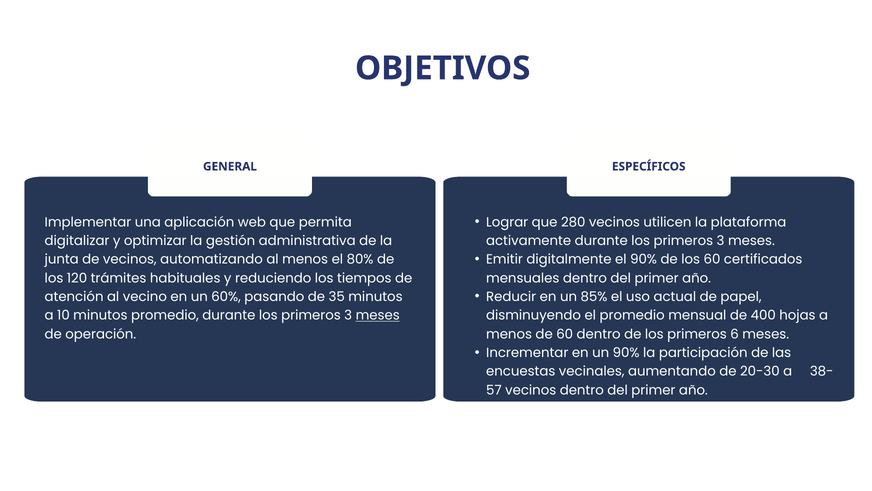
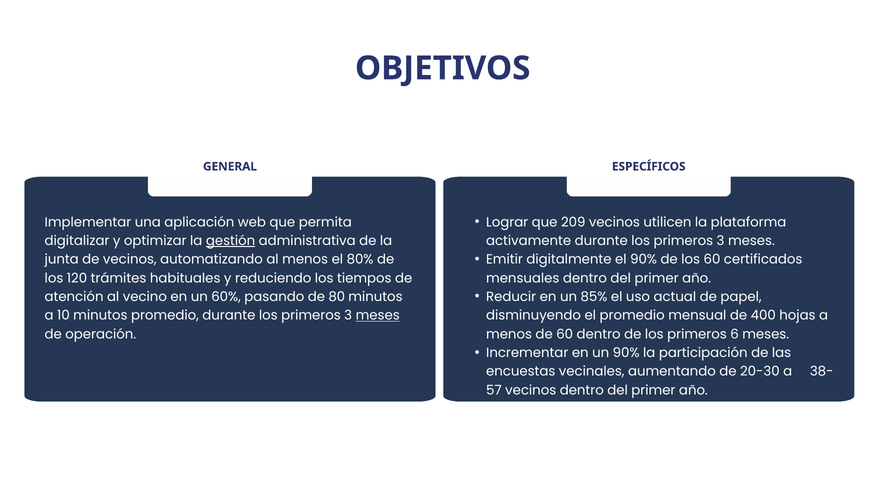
280: 280 -> 209
gestión at (231, 241) underline: none -> present
35: 35 -> 80
